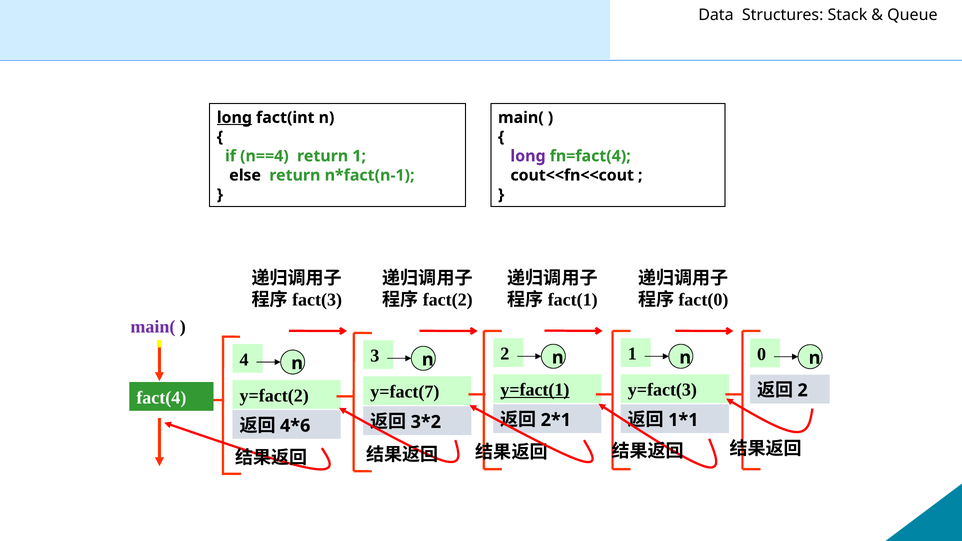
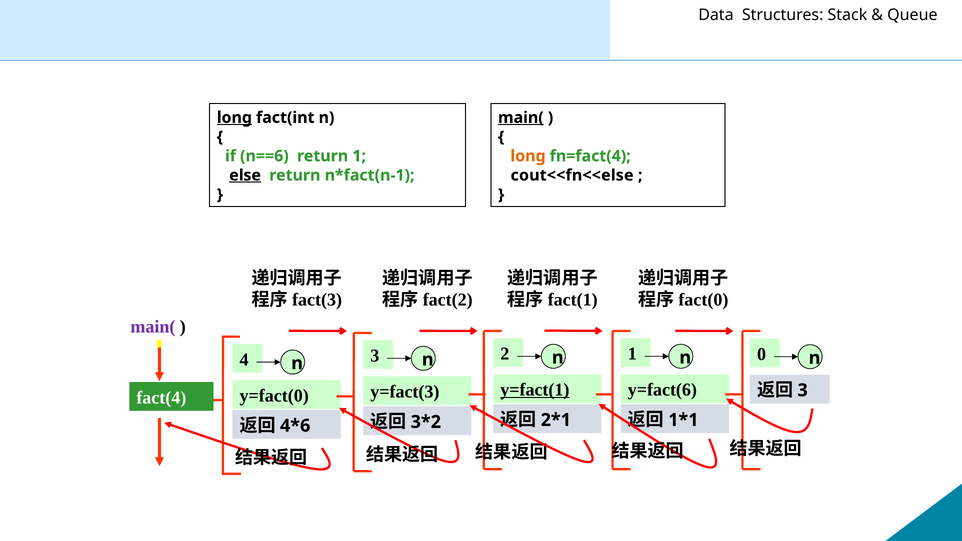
main( at (521, 118) underline: none -> present
n==4: n==4 -> n==6
long at (528, 156) colour: purple -> orange
else underline: none -> present
cout<<fn<<cout: cout<<fn<<cout -> cout<<fn<<else
y=fact(3: y=fact(3 -> y=fact(6
2 at (803, 390): 2 -> 3
y=fact(7: y=fact(7 -> y=fact(3
y=fact(2: y=fact(2 -> y=fact(0
